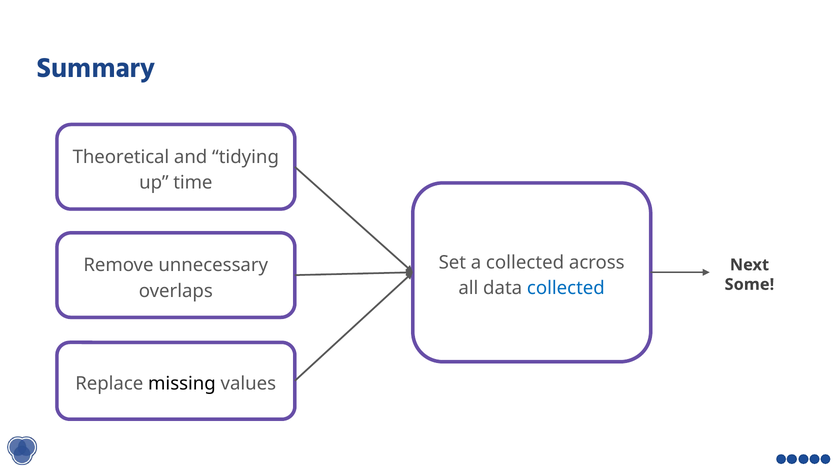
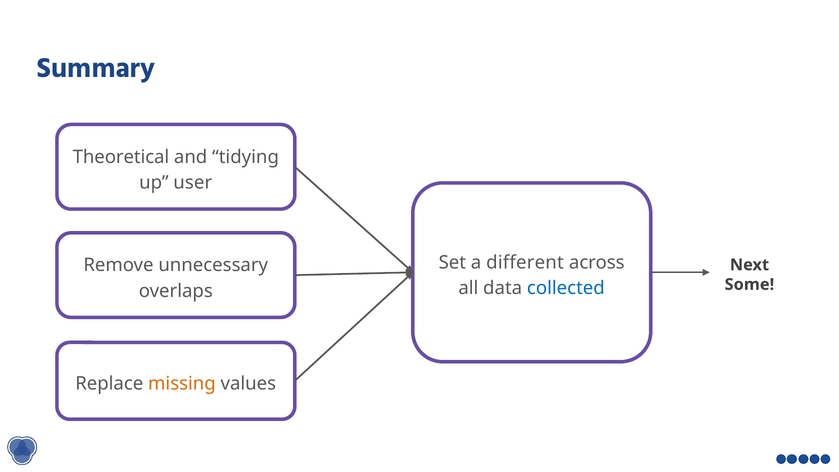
time: time -> user
a collected: collected -> different
missing colour: black -> orange
